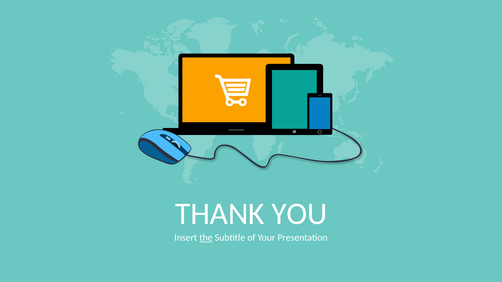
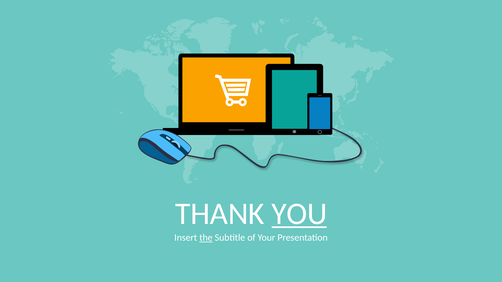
YOU underline: none -> present
